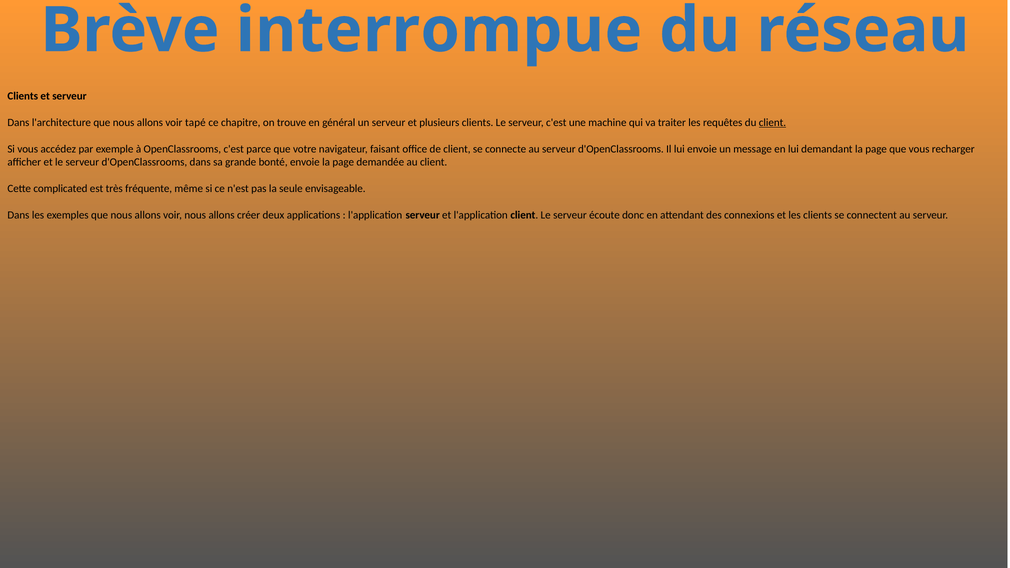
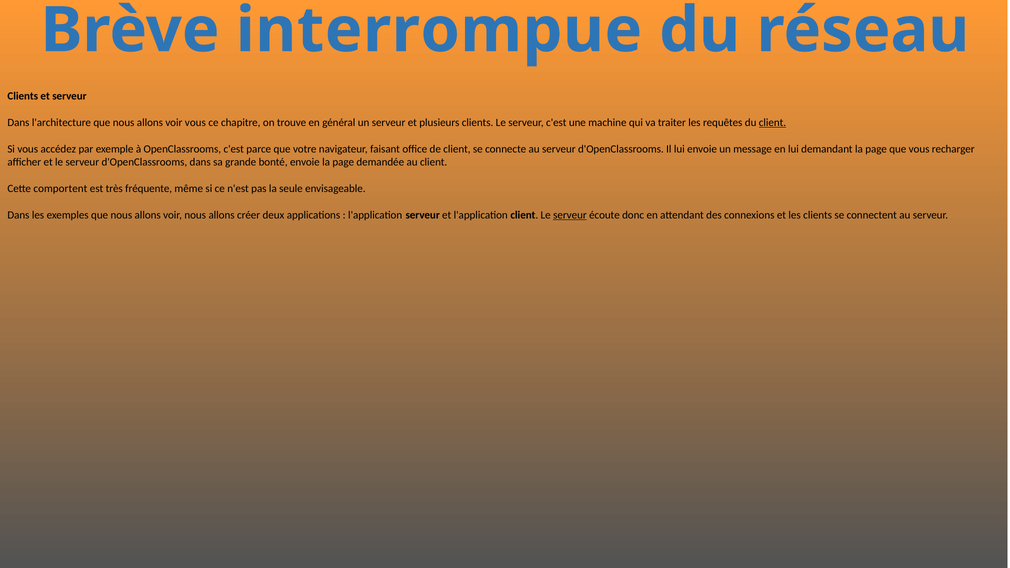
voir tapé: tapé -> vous
complicated: complicated -> comportent
serveur at (570, 215) underline: none -> present
